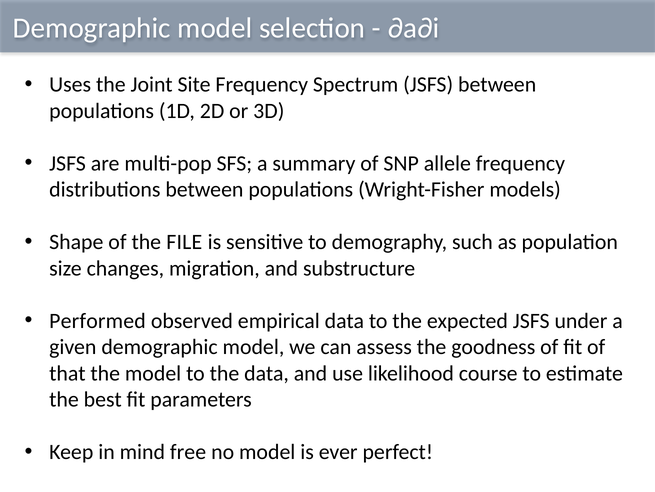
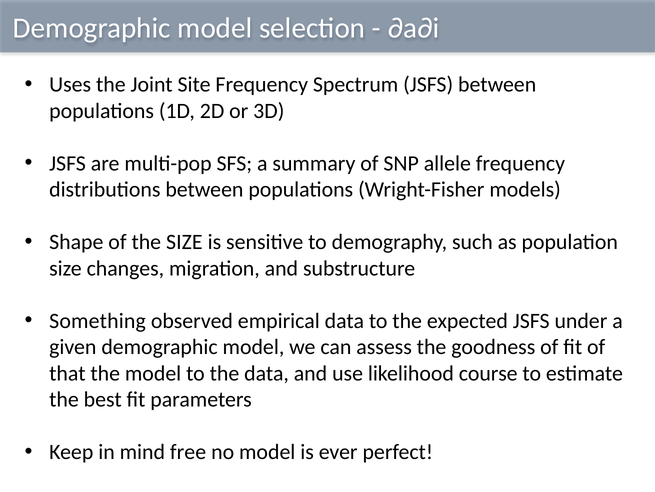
the FILE: FILE -> SIZE
Performed: Performed -> Something
